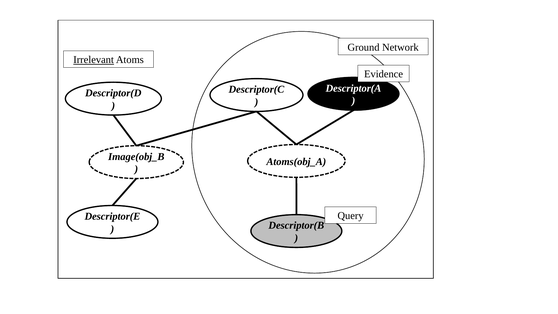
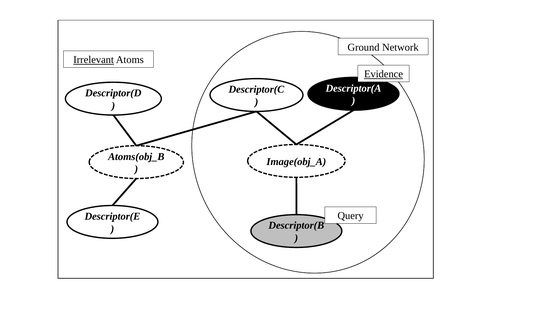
Evidence underline: none -> present
Image(obj_B: Image(obj_B -> Atoms(obj_B
Atoms(obj_A: Atoms(obj_A -> Image(obj_A
